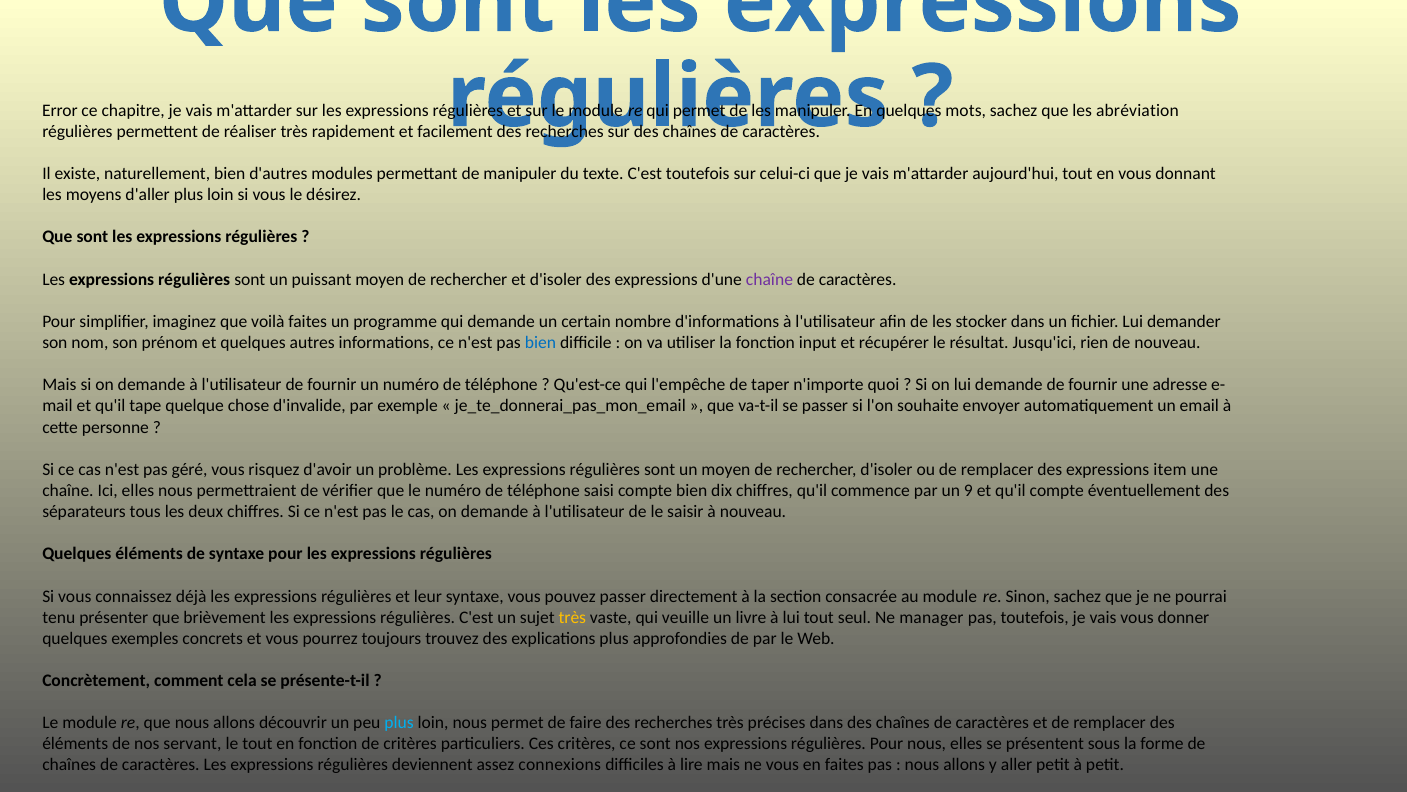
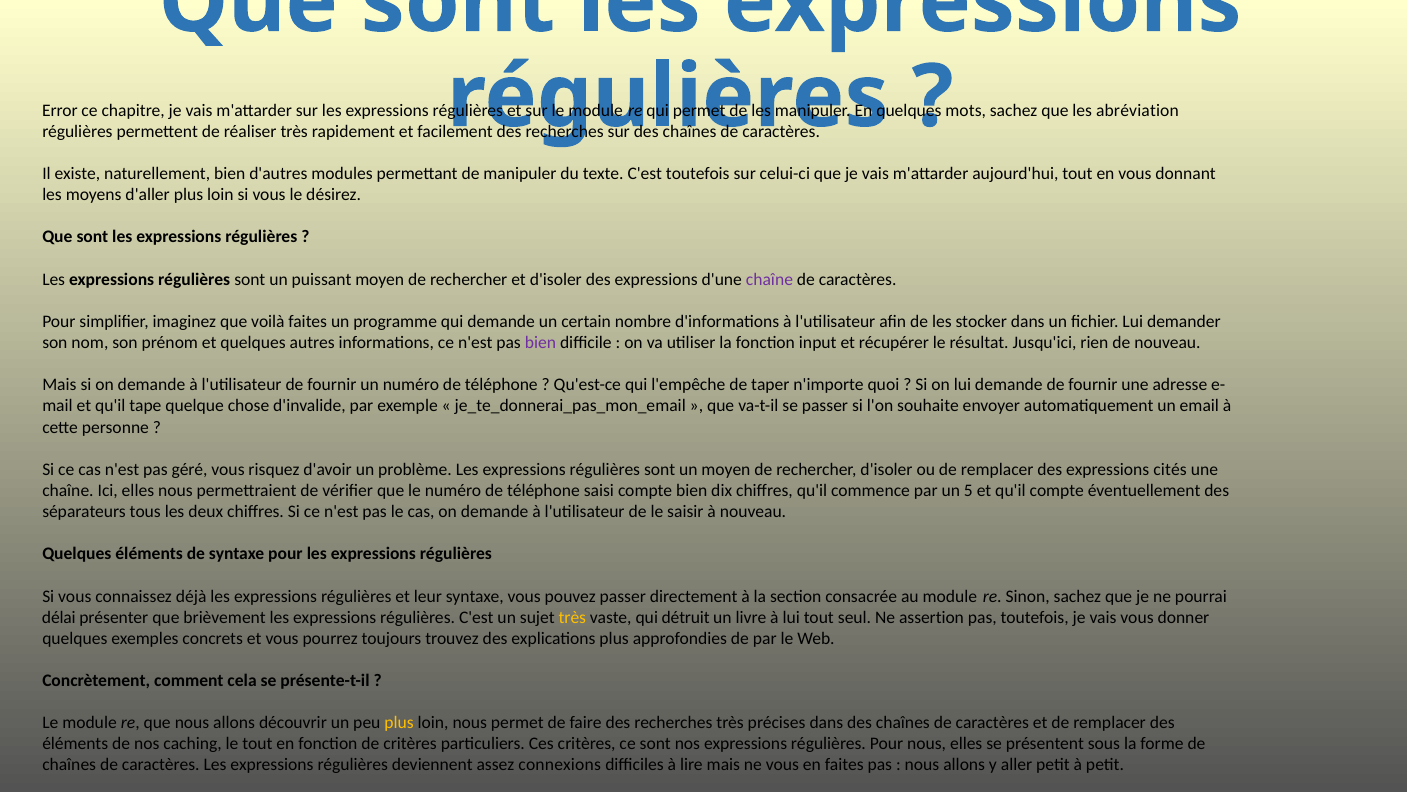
bien at (540, 343) colour: blue -> purple
item: item -> cités
9: 9 -> 5
tenu: tenu -> délai
veuille: veuille -> détruit
manager: manager -> assertion
plus at (399, 722) colour: light blue -> yellow
servant: servant -> caching
